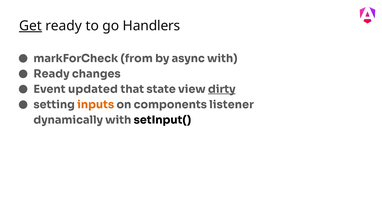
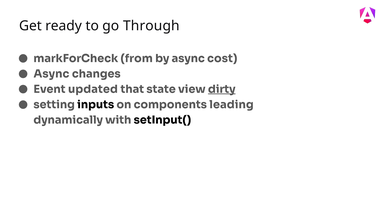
Get underline: present -> none
Handlers: Handlers -> Through
async with: with -> cost
Ready at (51, 74): Ready -> Async
inputs colour: orange -> black
listener: listener -> leading
